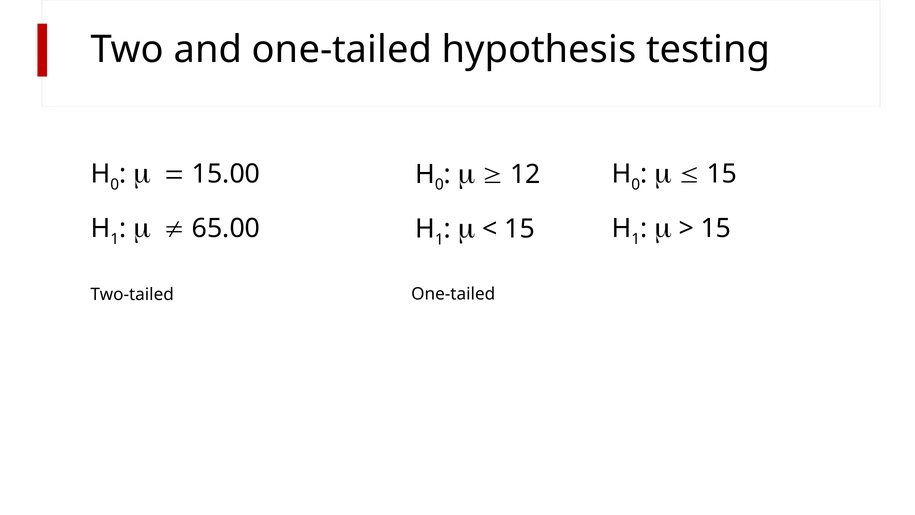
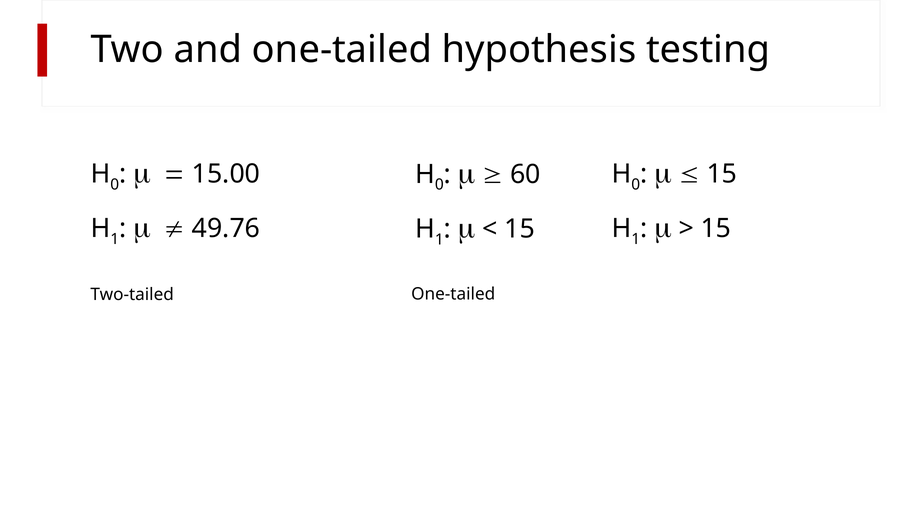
12: 12 -> 60
65.00: 65.00 -> 49.76
